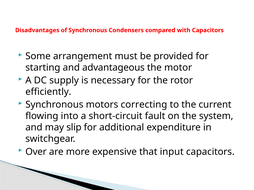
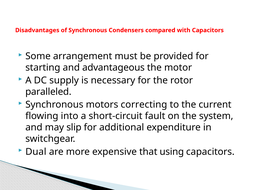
efficiently: efficiently -> paralleled
Over: Over -> Dual
input: input -> using
